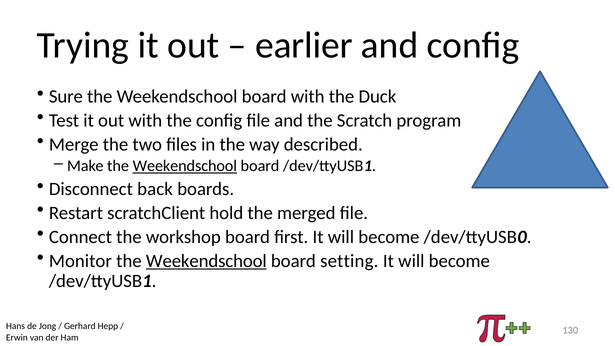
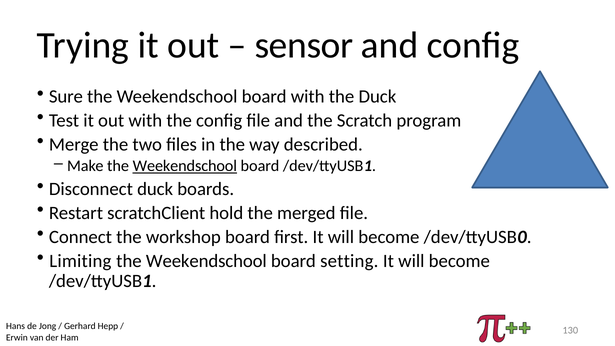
earlier: earlier -> sensor
Disconnect back: back -> duck
Monitor: Monitor -> Limiting
Weekendschool at (206, 261) underline: present -> none
